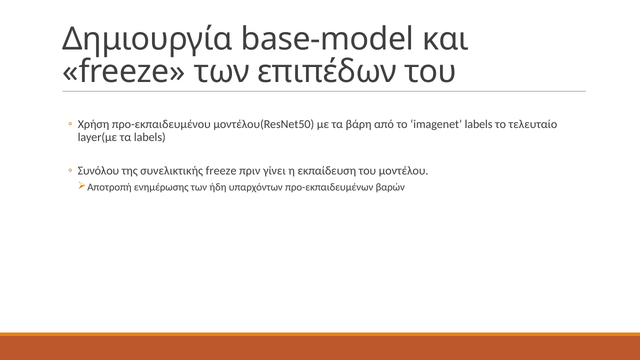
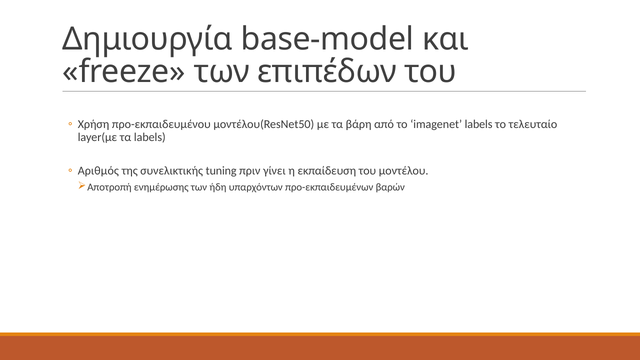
Συνόλου: Συνόλου -> Αριθμός
συνελικτικής freeze: freeze -> tuning
